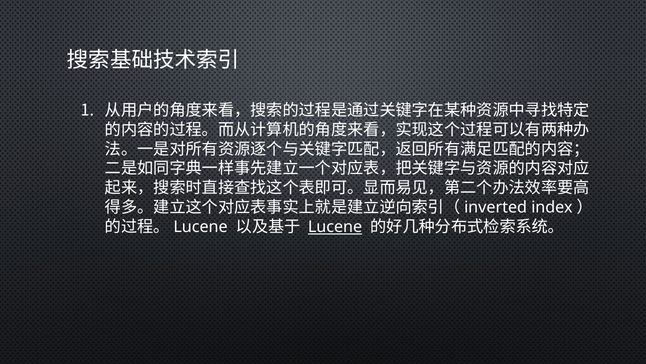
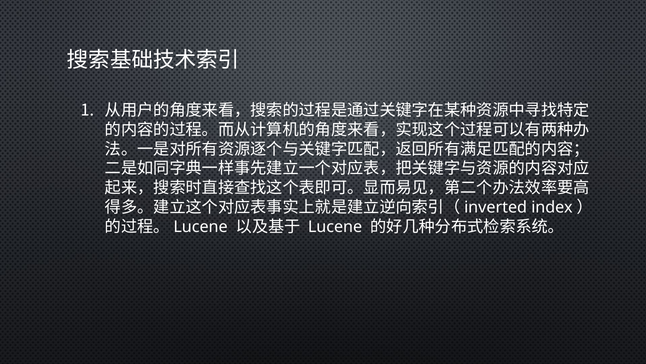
Lucene underline: present -> none
